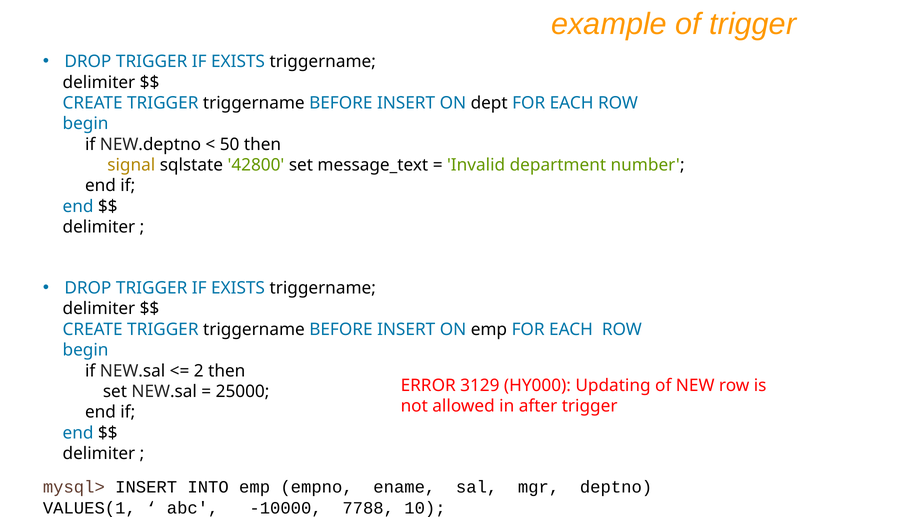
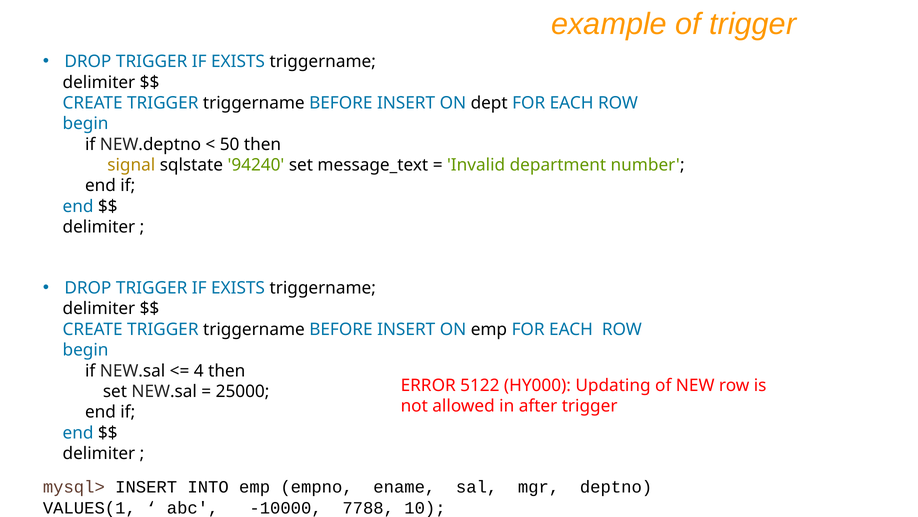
42800: 42800 -> 94240
2: 2 -> 4
3129: 3129 -> 5122
